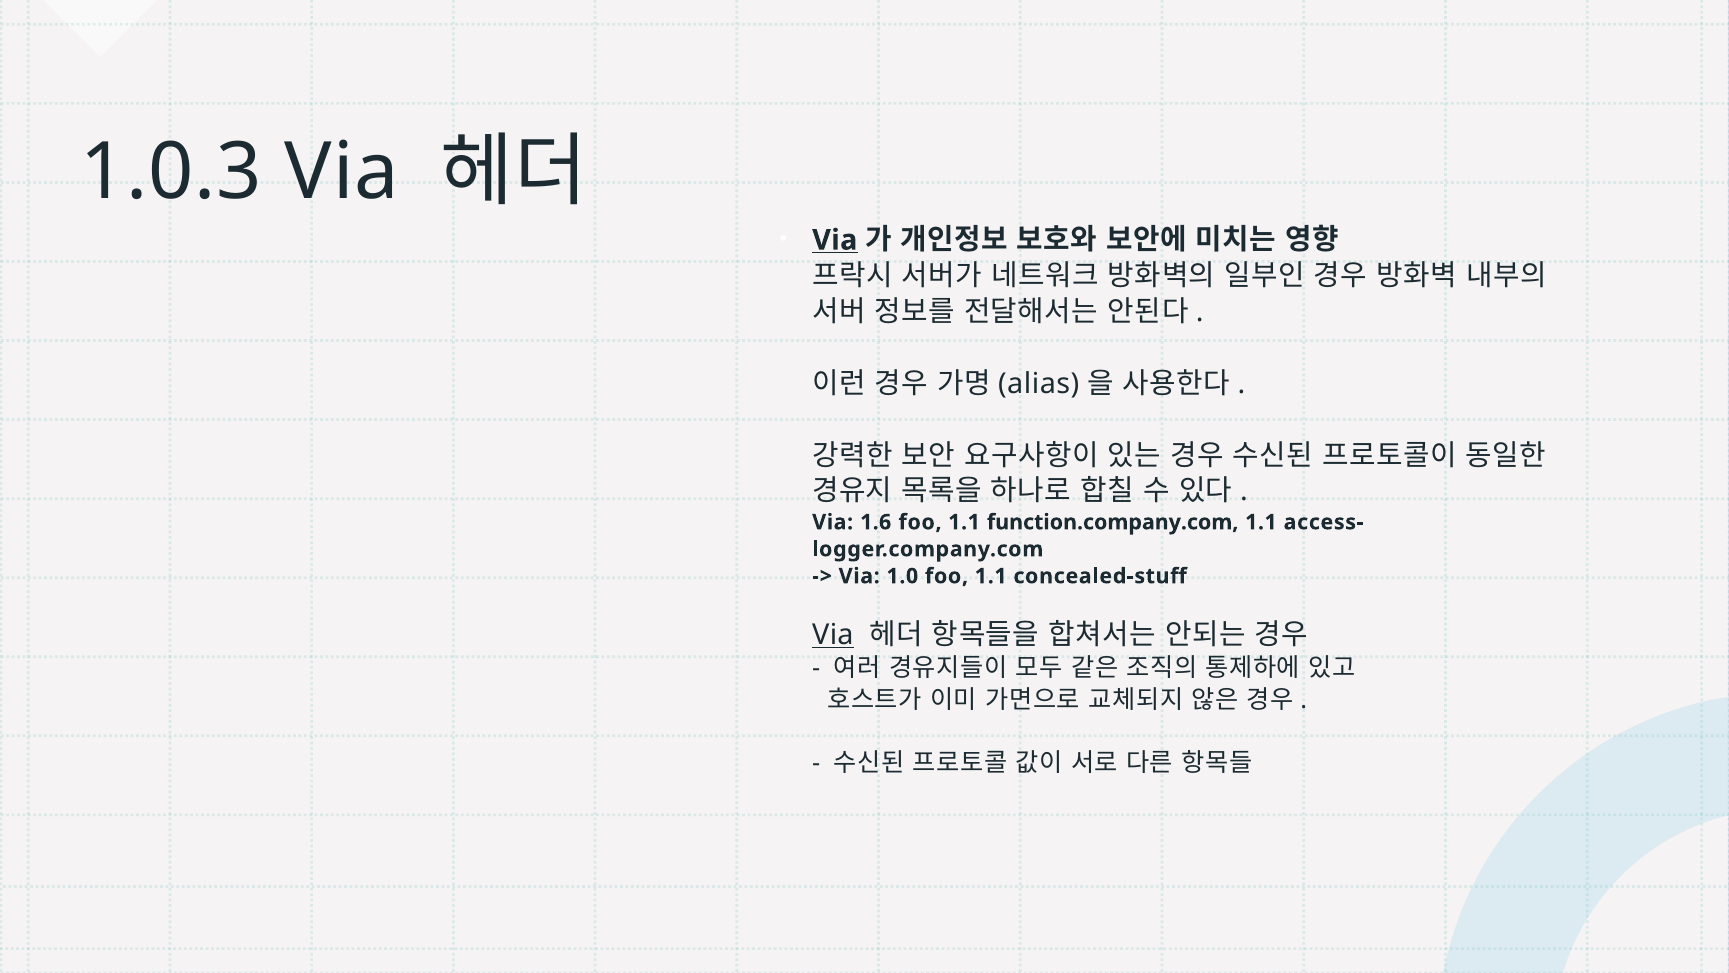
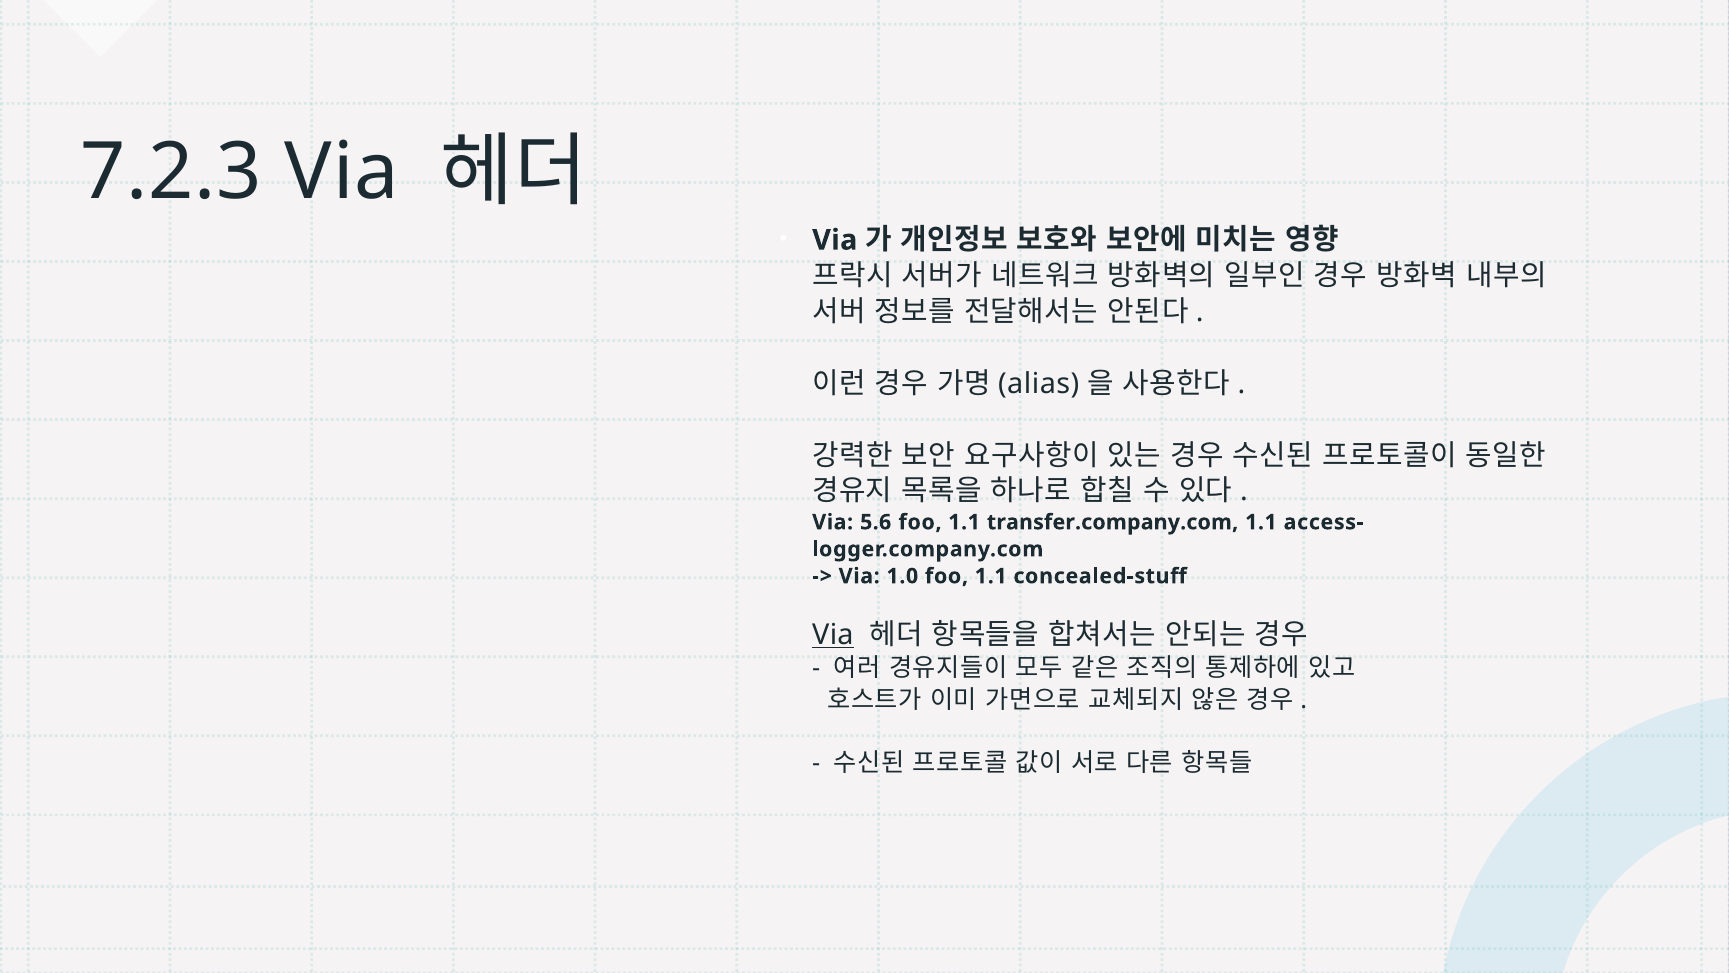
1.0.3: 1.0.3 -> 7.2.3
Via at (835, 240) underline: present -> none
1.6: 1.6 -> 5.6
function.company.com: function.company.com -> transfer.company.com
